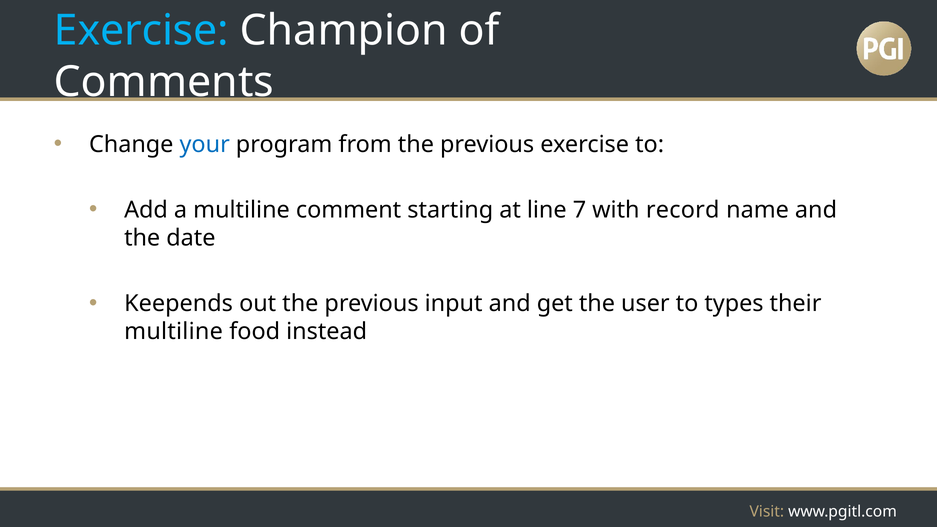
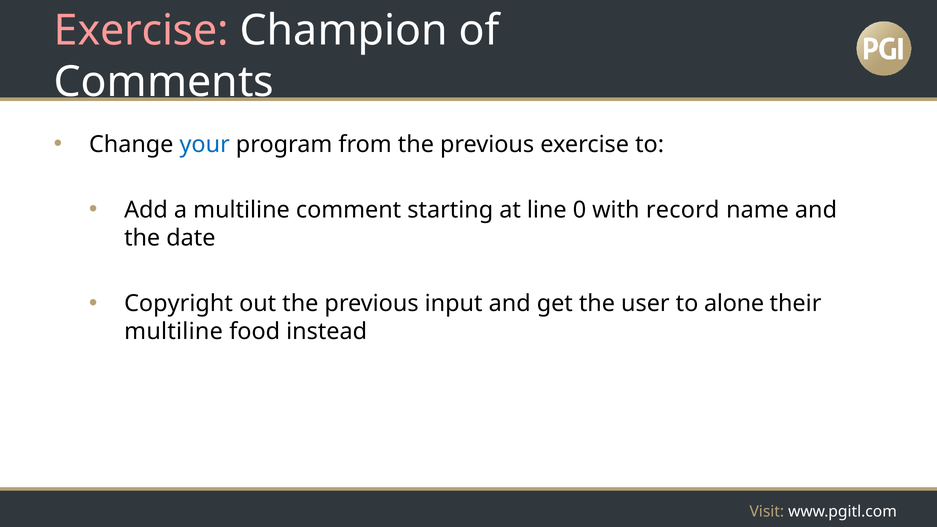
Exercise at (141, 31) colour: light blue -> pink
7: 7 -> 0
Keepends: Keepends -> Copyright
types: types -> alone
